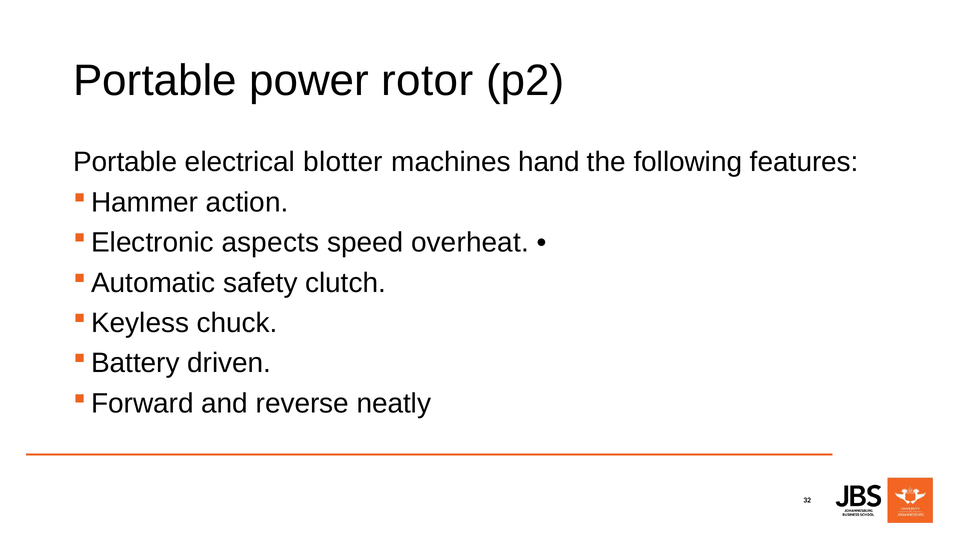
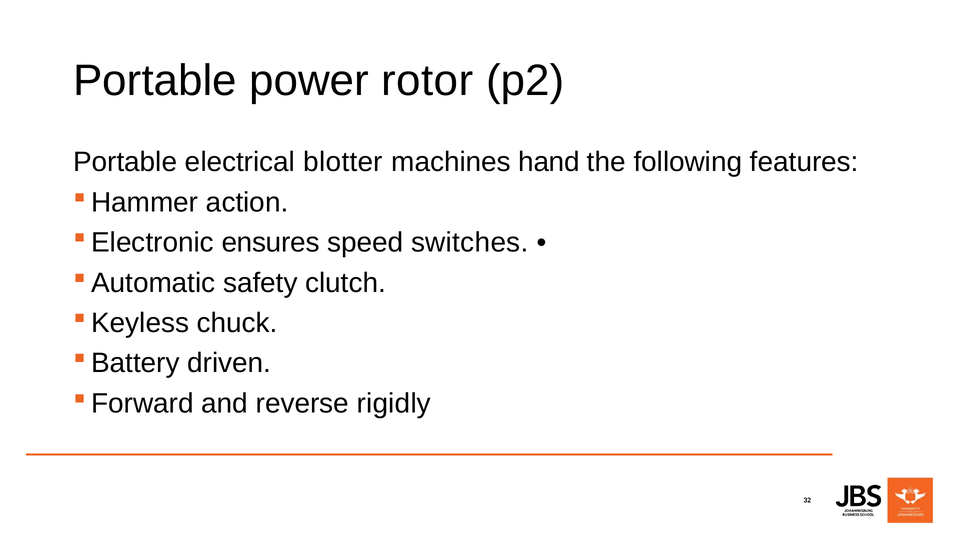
aspects: aspects -> ensures
overheat: overheat -> switches
neatly: neatly -> rigidly
